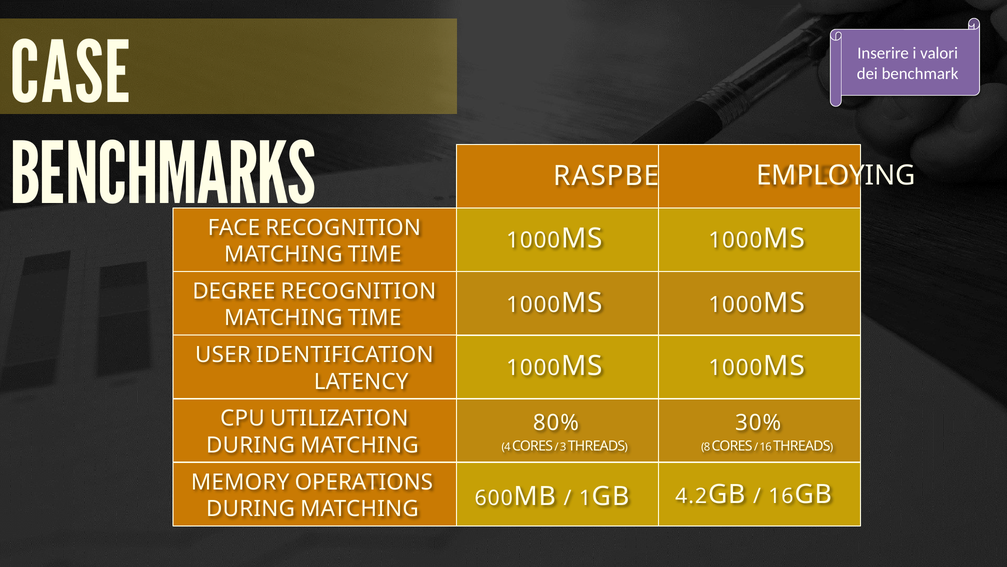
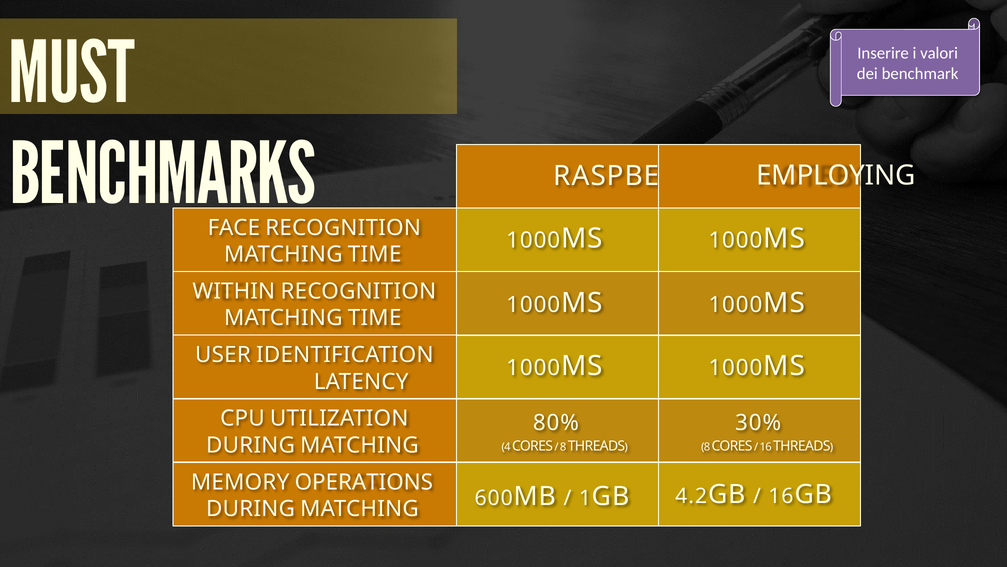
CASE: CASE -> MUST
DEGREE: DEGREE -> WITHIN
3 at (563, 447): 3 -> 8
